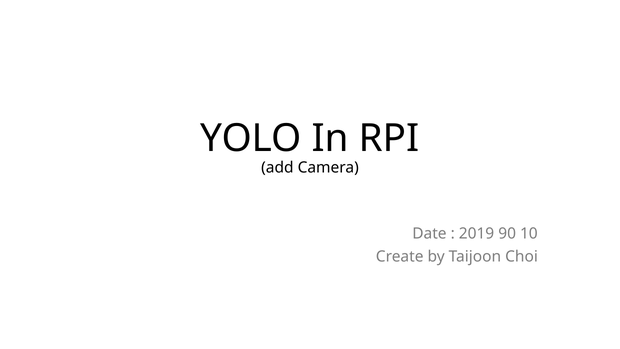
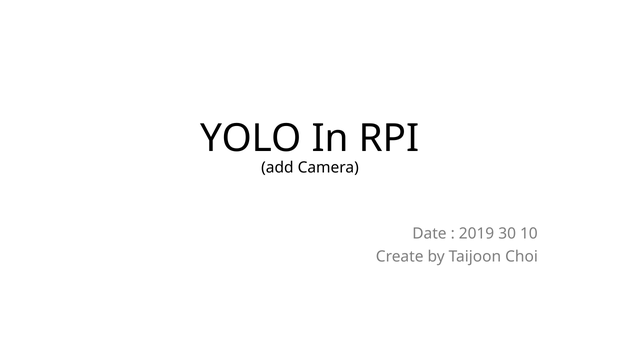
90: 90 -> 30
